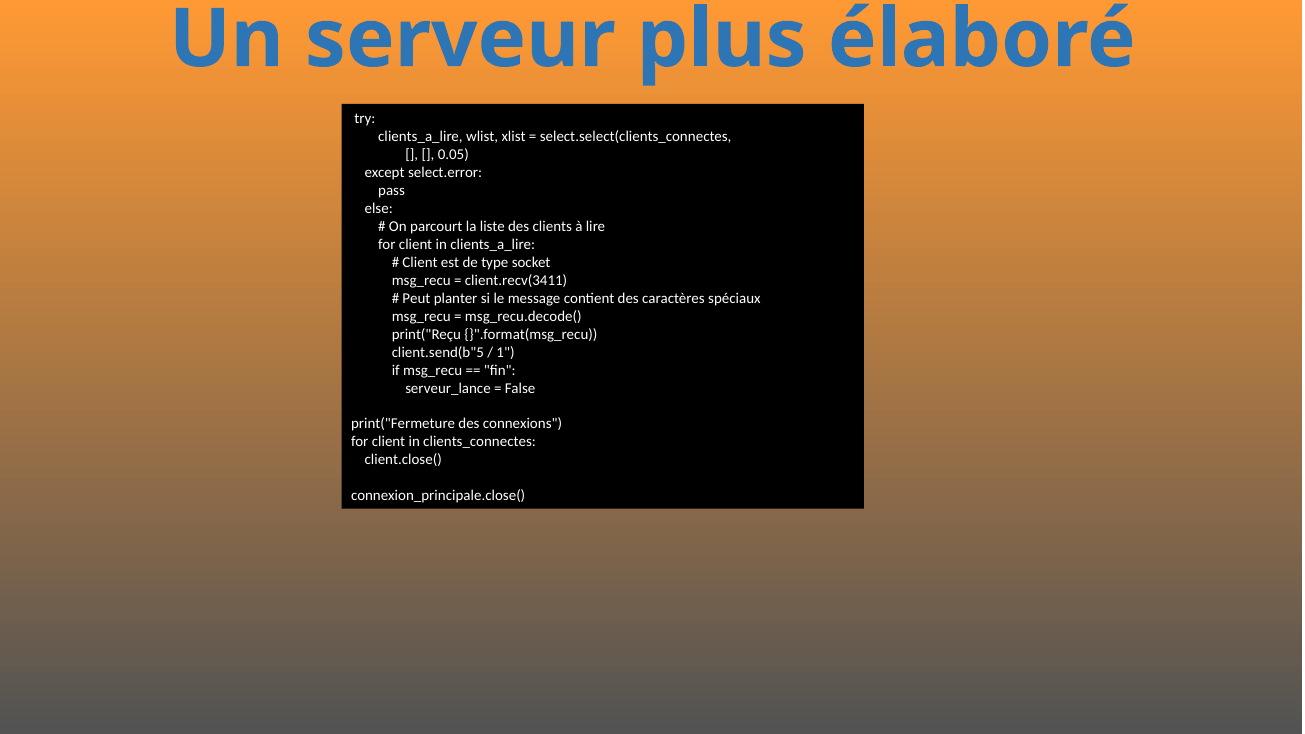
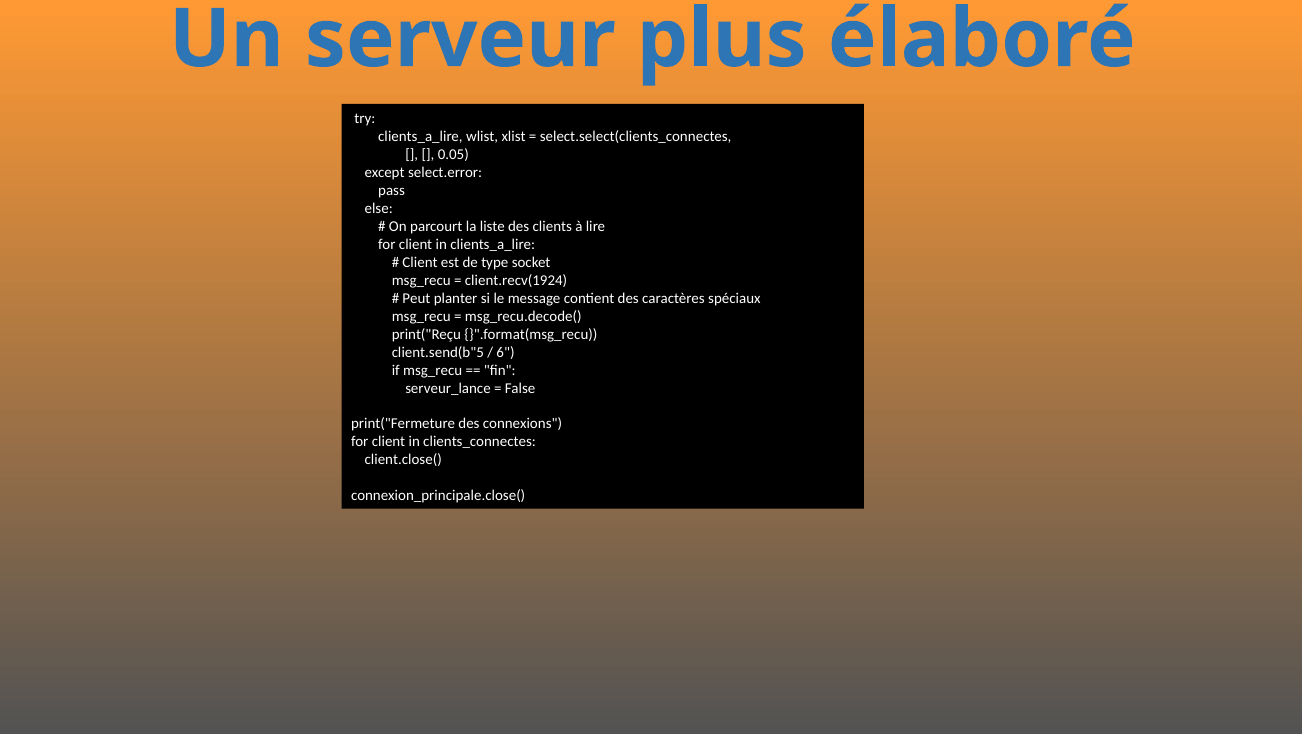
client.recv(3411: client.recv(3411 -> client.recv(1924
1: 1 -> 6
